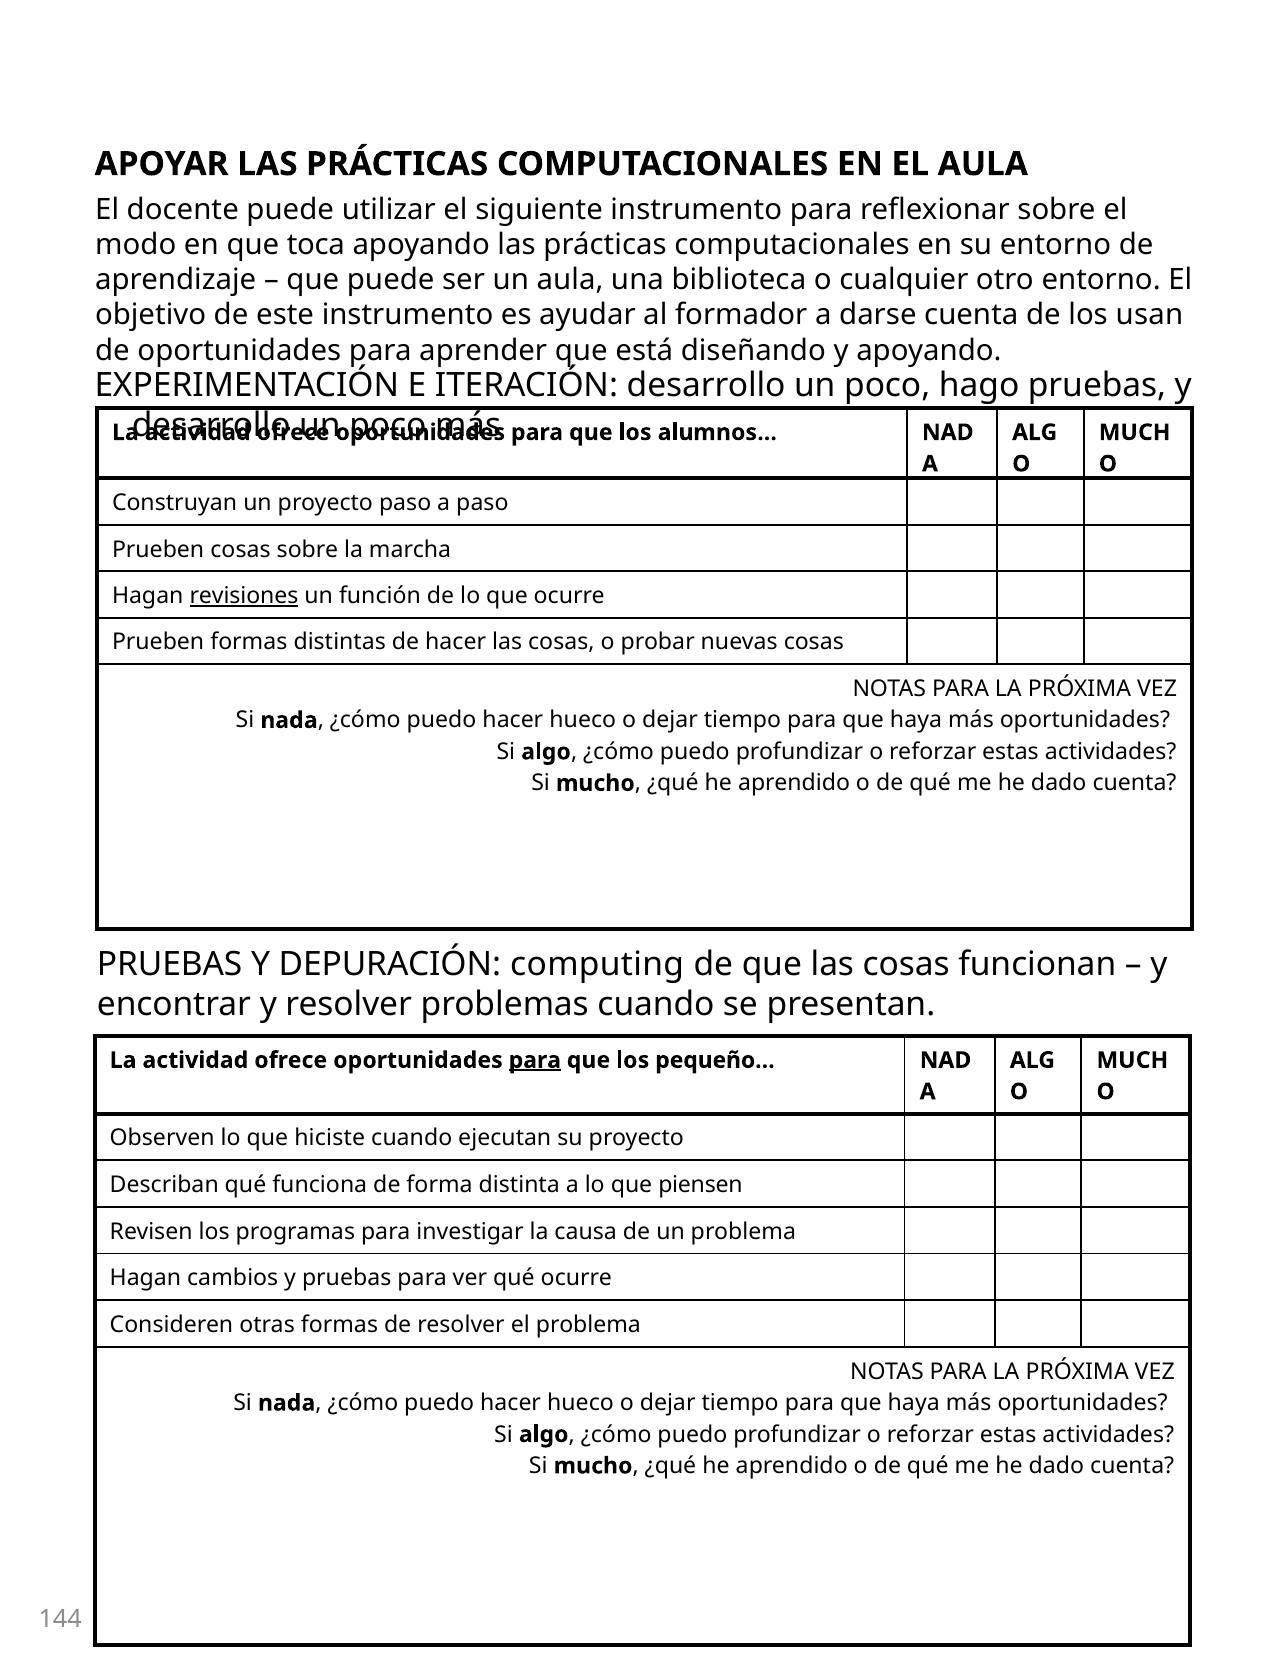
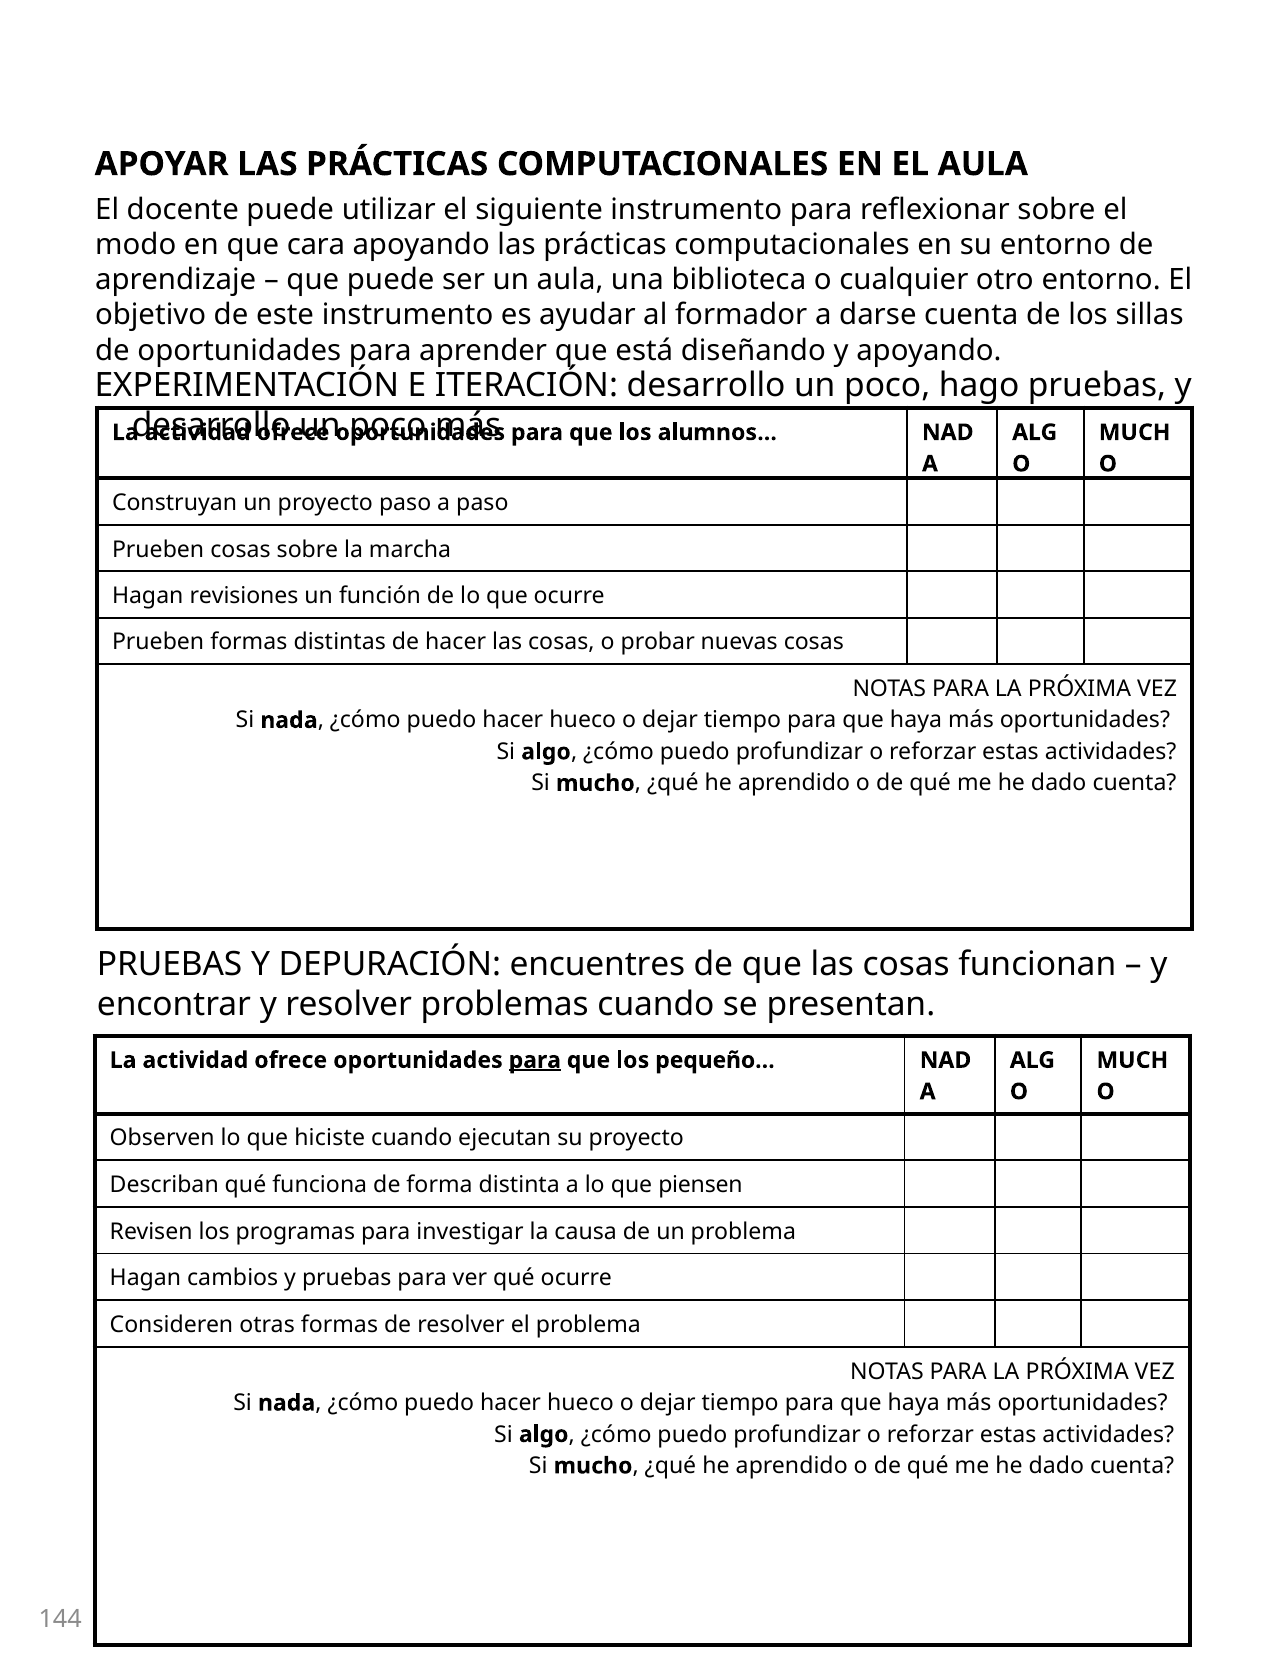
toca: toca -> cara
usan: usan -> sillas
revisiones underline: present -> none
computing: computing -> encuentres
